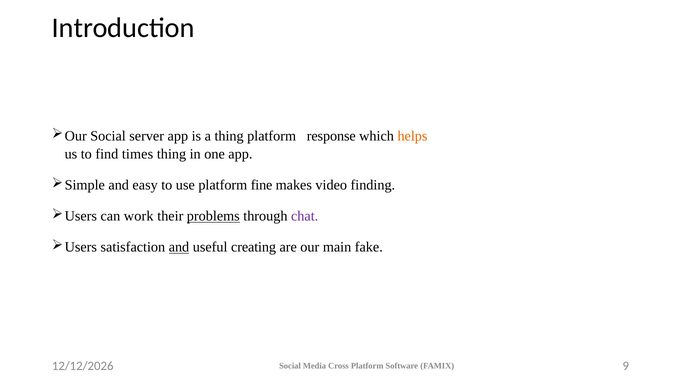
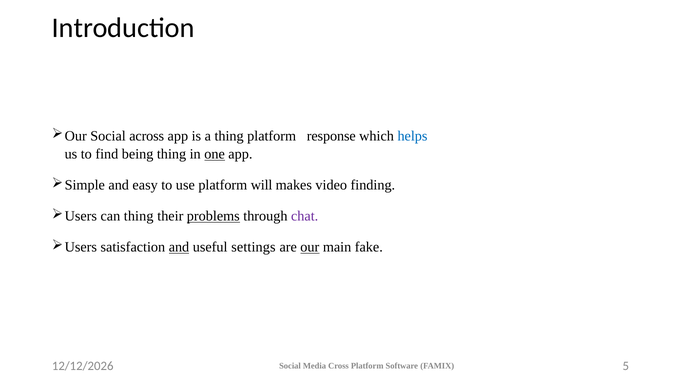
server: server -> across
helps colour: orange -> blue
times: times -> being
one underline: none -> present
fine: fine -> will
can work: work -> thing
creating: creating -> settings
our underline: none -> present
9: 9 -> 5
